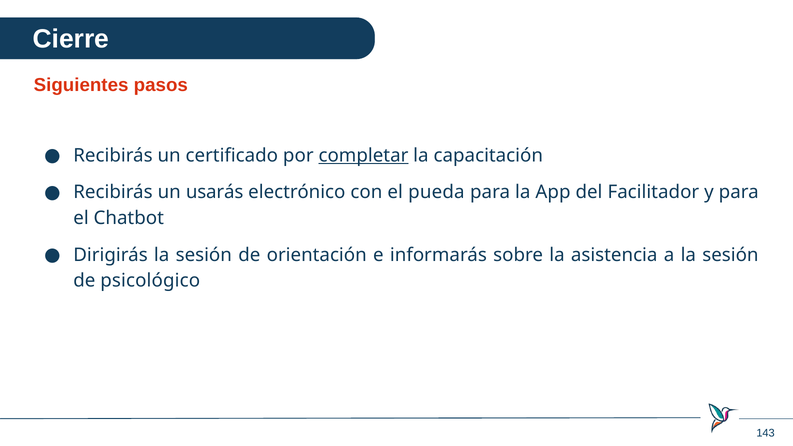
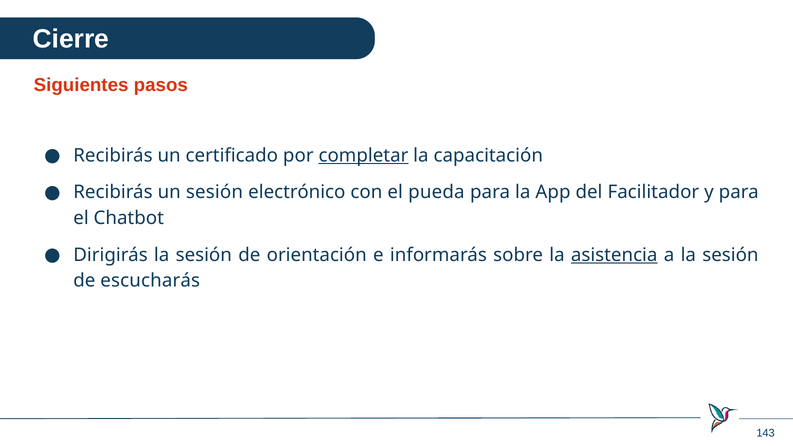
un usarás: usarás -> sesión
asistencia underline: none -> present
psicológico: psicológico -> escucharás
